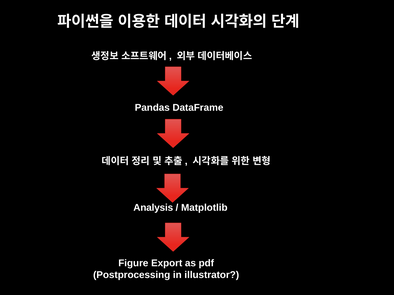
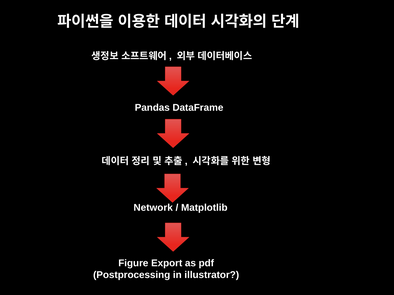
Analysis: Analysis -> Network
